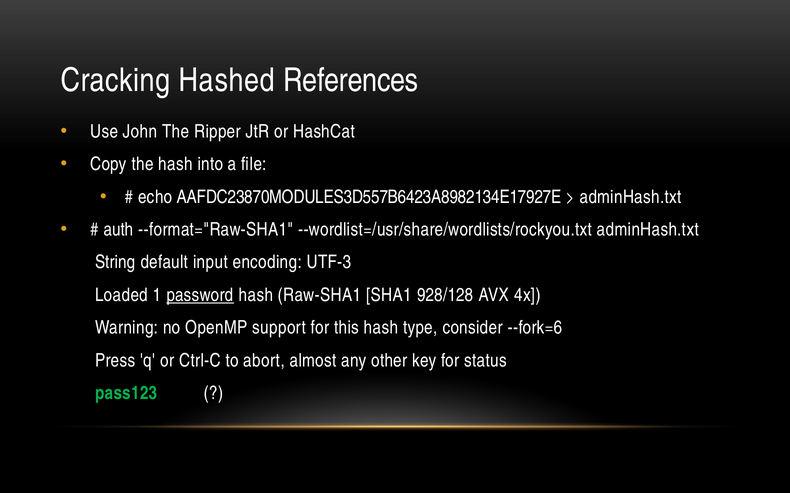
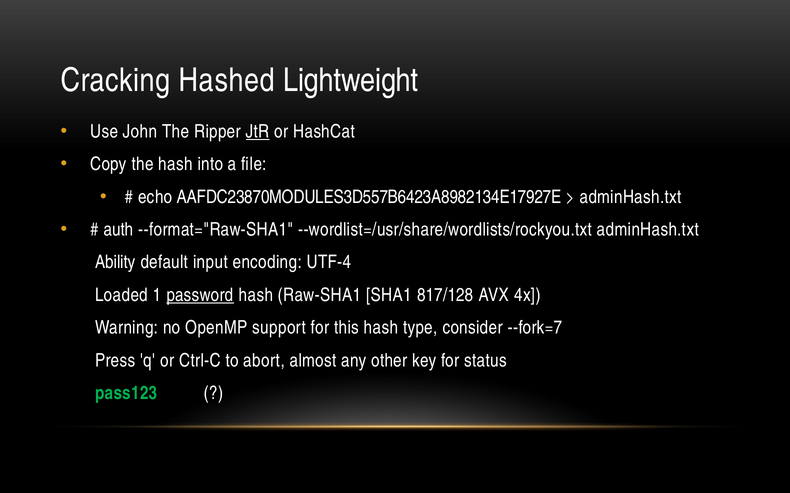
References: References -> Lightweight
JtR underline: none -> present
String: String -> Ability
UTF-3: UTF-3 -> UTF-4
928/128: 928/128 -> 817/128
--fork=6: --fork=6 -> --fork=7
